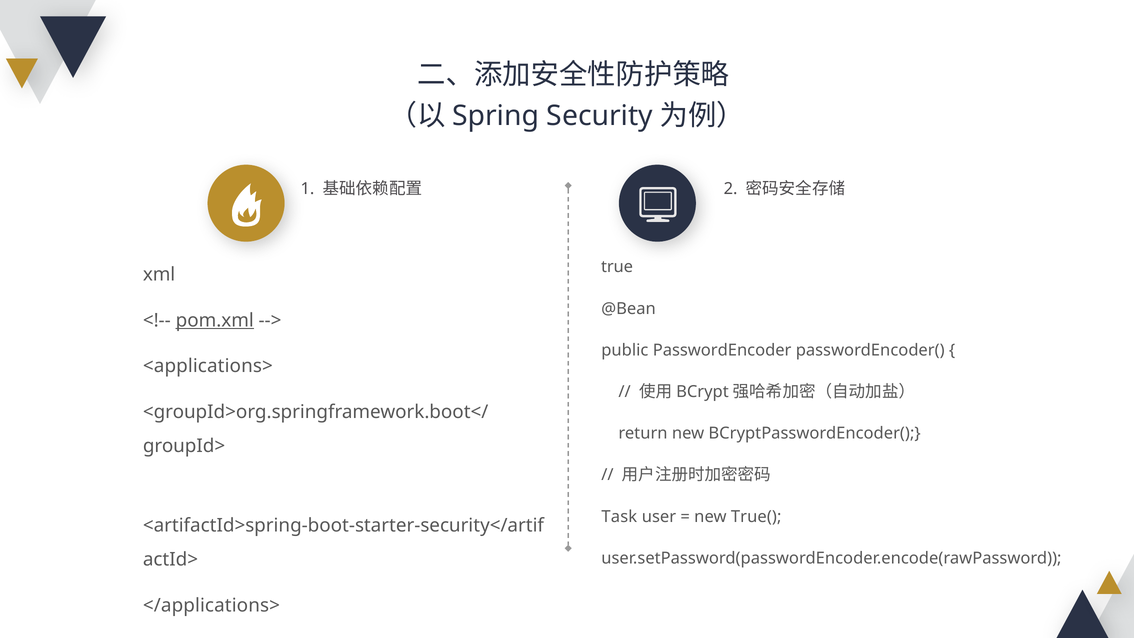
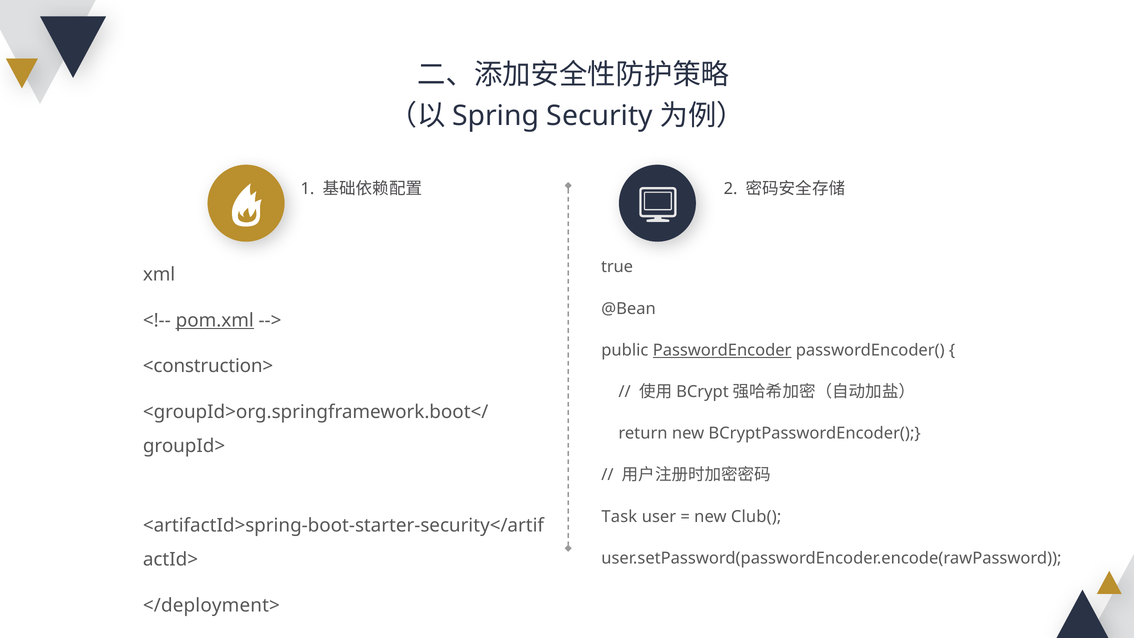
PasswordEncoder underline: none -> present
<applications>: <applications> -> <construction>
True(: True( -> Club(
</applications>: </applications> -> </deployment>
